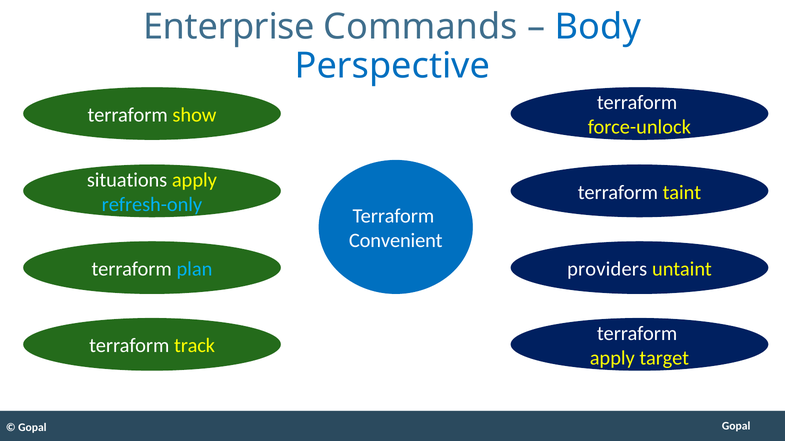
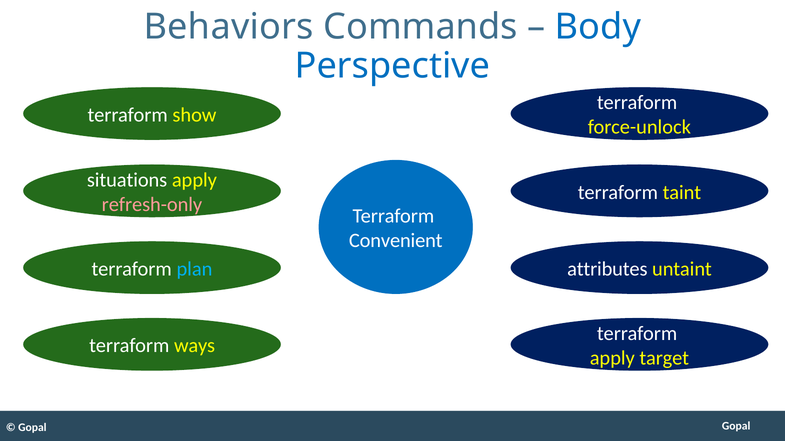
Enterprise: Enterprise -> Behaviors
refresh-only colour: light blue -> pink
providers: providers -> attributes
track: track -> ways
